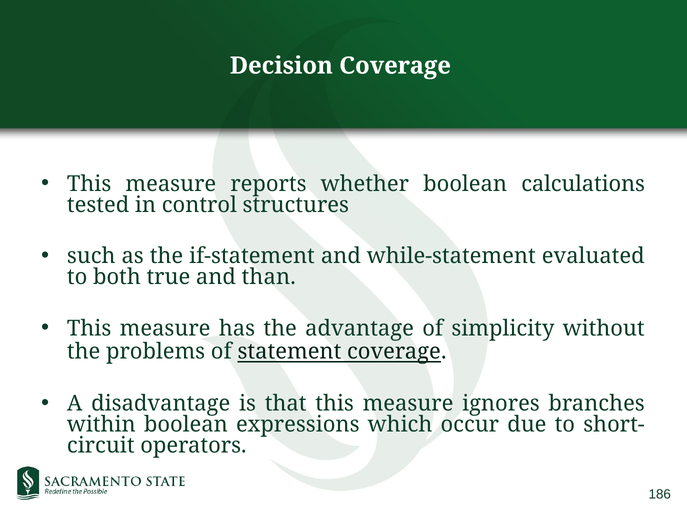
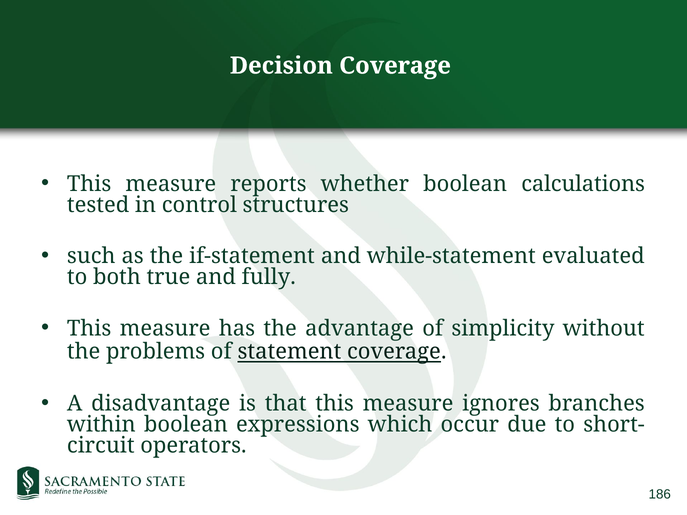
than: than -> fully
